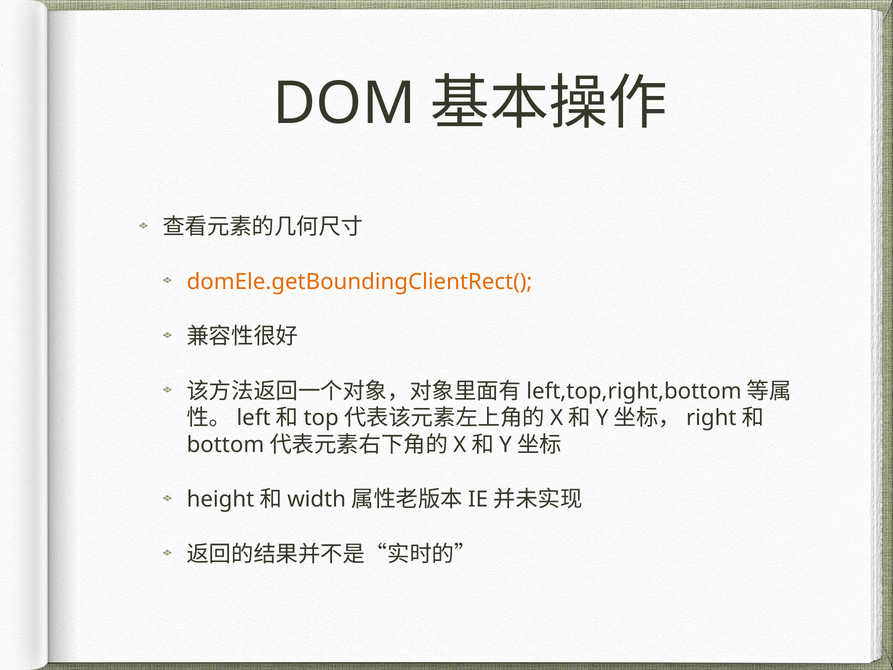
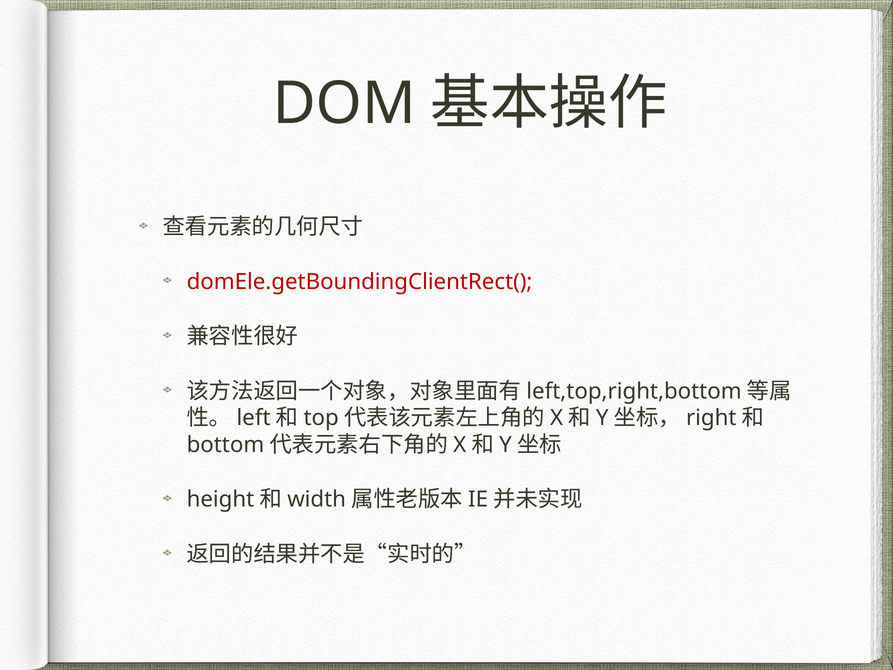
domEle.getBoundingClientRect( colour: orange -> red
